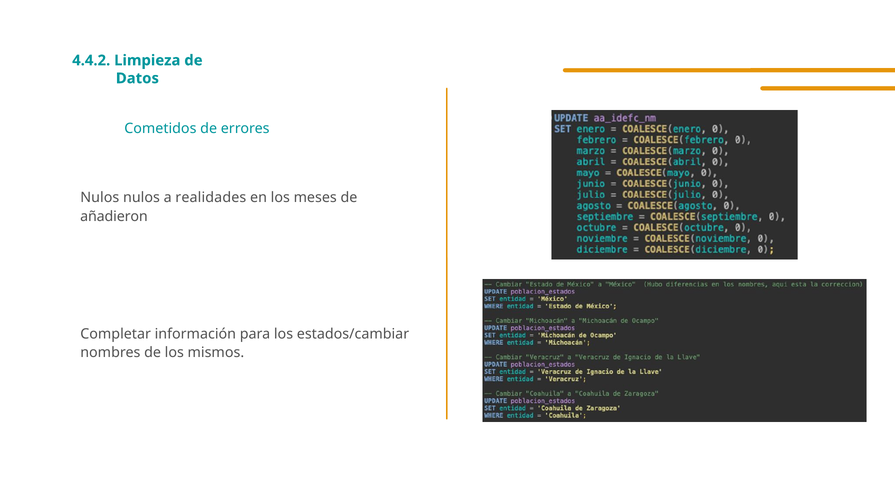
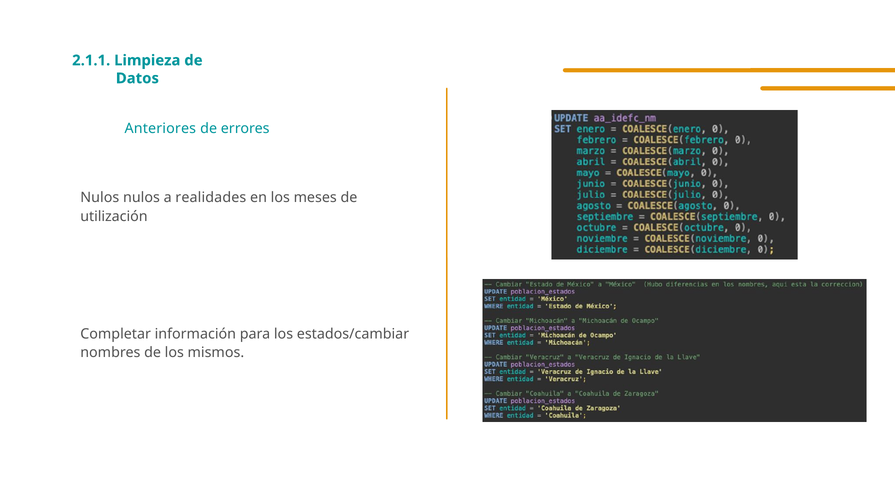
4.4.2: 4.4.2 -> 2.1.1
Cometidos: Cometidos -> Anteriores
añadieron: añadieron -> utilización
